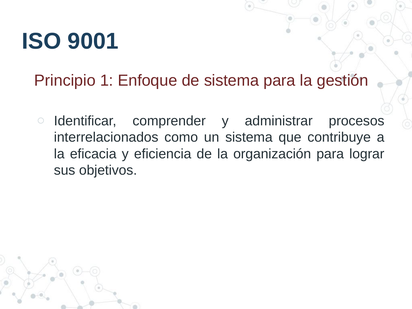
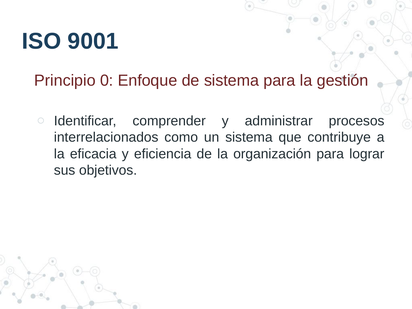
1: 1 -> 0
